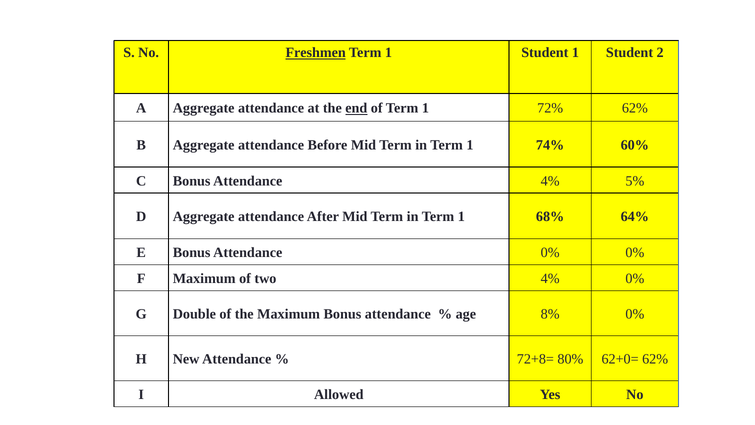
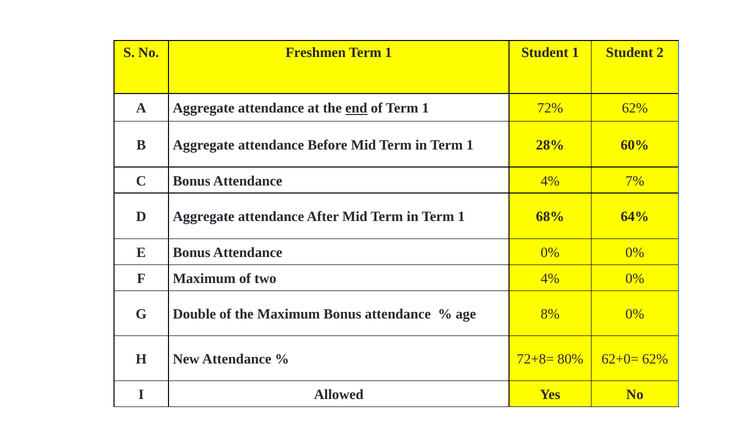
Freshmen underline: present -> none
74%: 74% -> 28%
5%: 5% -> 7%
